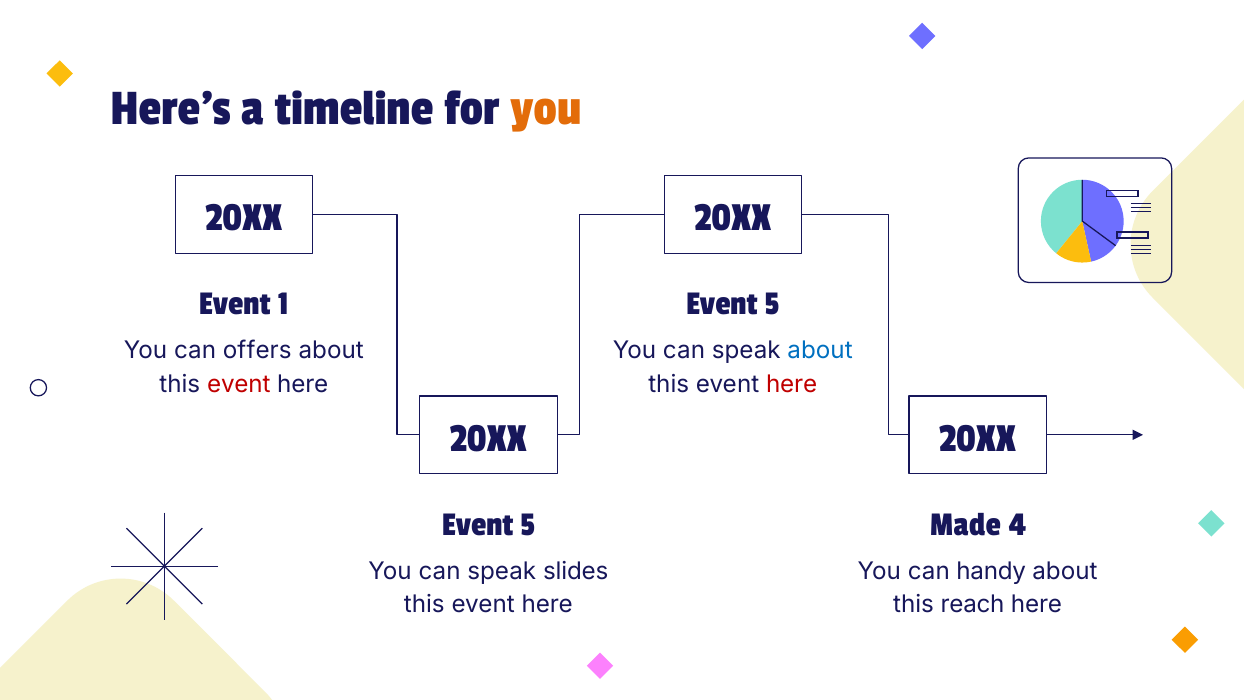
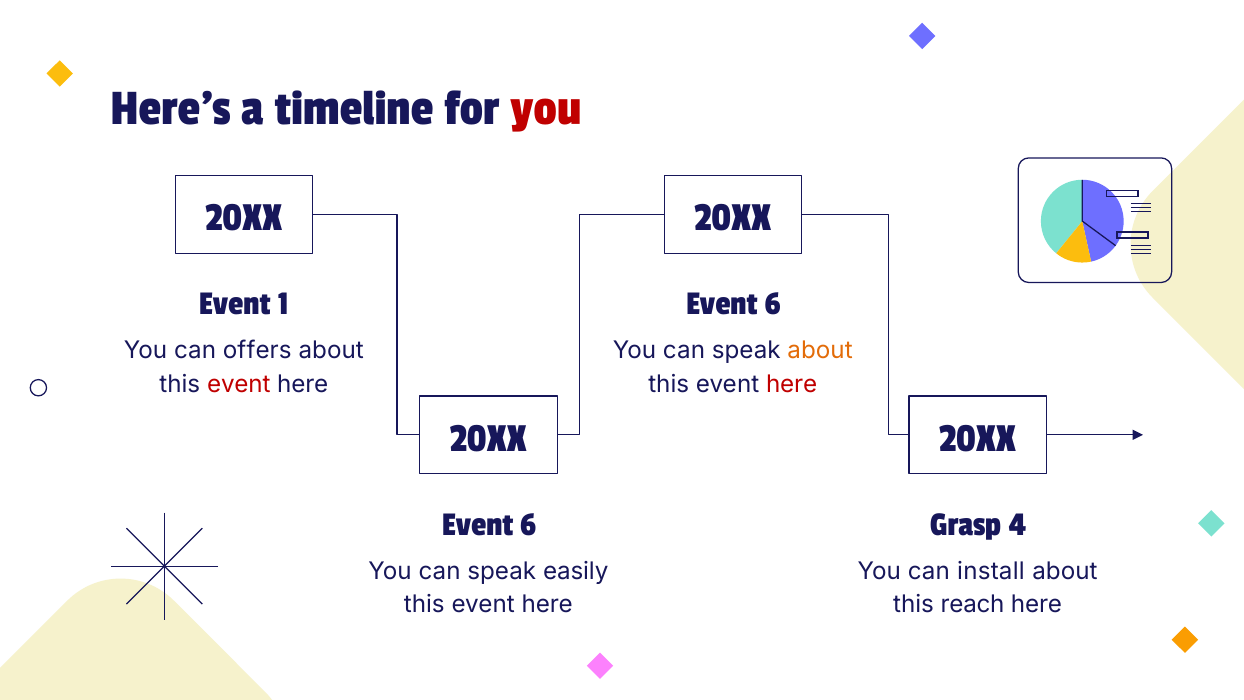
you at (546, 108) colour: orange -> red
5 at (772, 303): 5 -> 6
about at (820, 351) colour: blue -> orange
5 at (528, 524): 5 -> 6
Made: Made -> Grasp
slides: slides -> easily
handy: handy -> install
